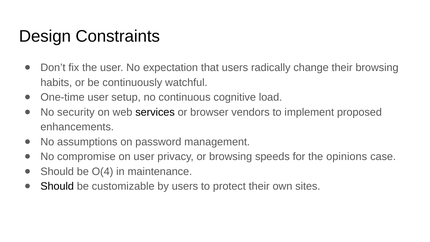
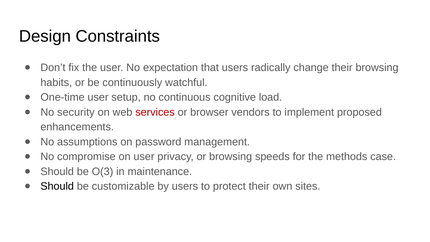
services colour: black -> red
opinions: opinions -> methods
O(4: O(4 -> O(3
